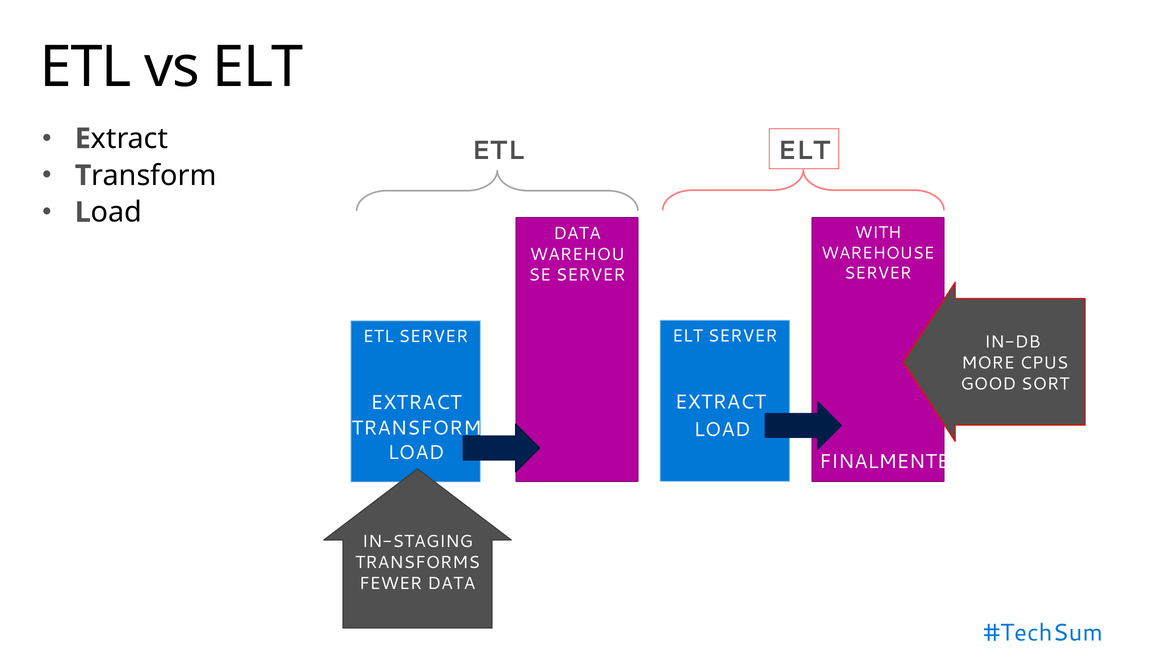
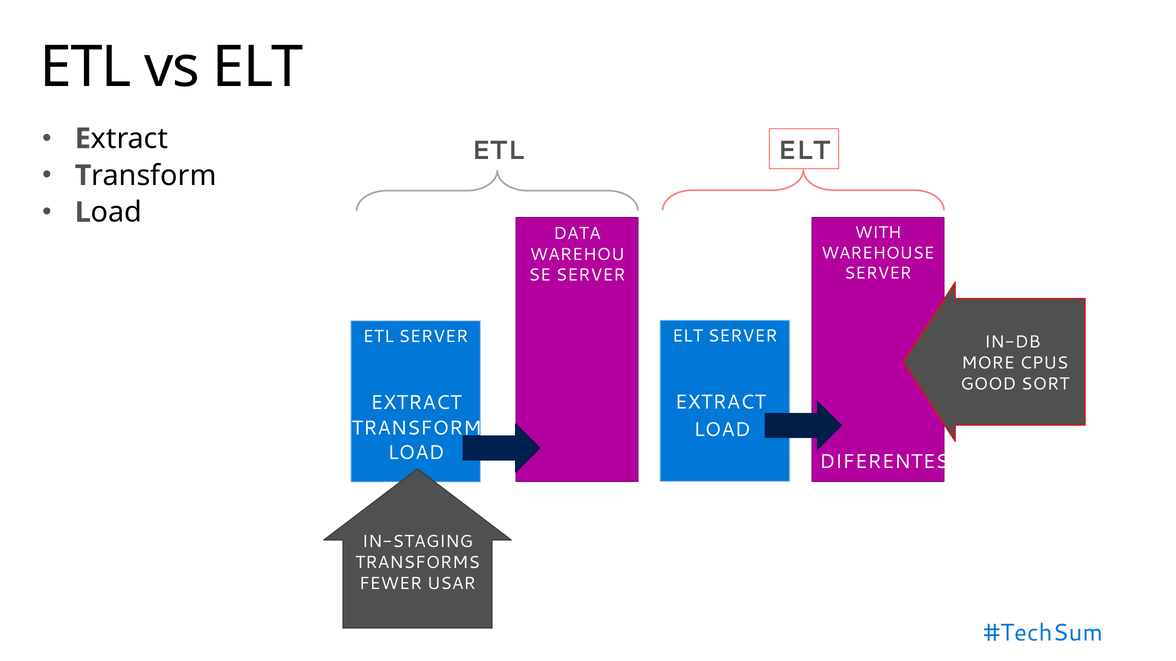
FINALMENTE: FINALMENTE -> DIFERENTES
FEWER DATA: DATA -> USAR
